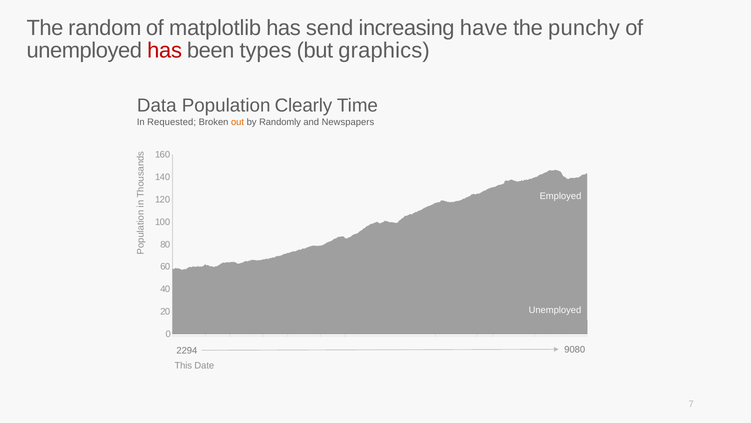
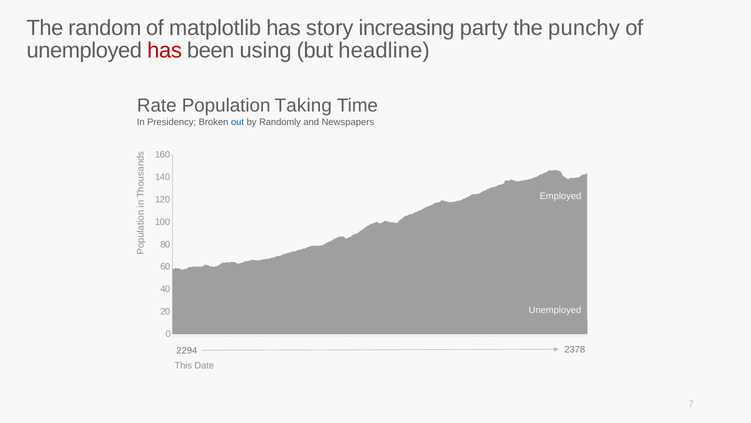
send: send -> story
have: have -> party
types: types -> using
graphics: graphics -> headline
Data: Data -> Rate
Clearly: Clearly -> Taking
Requested: Requested -> Presidency
out colour: orange -> blue
9080: 9080 -> 2378
